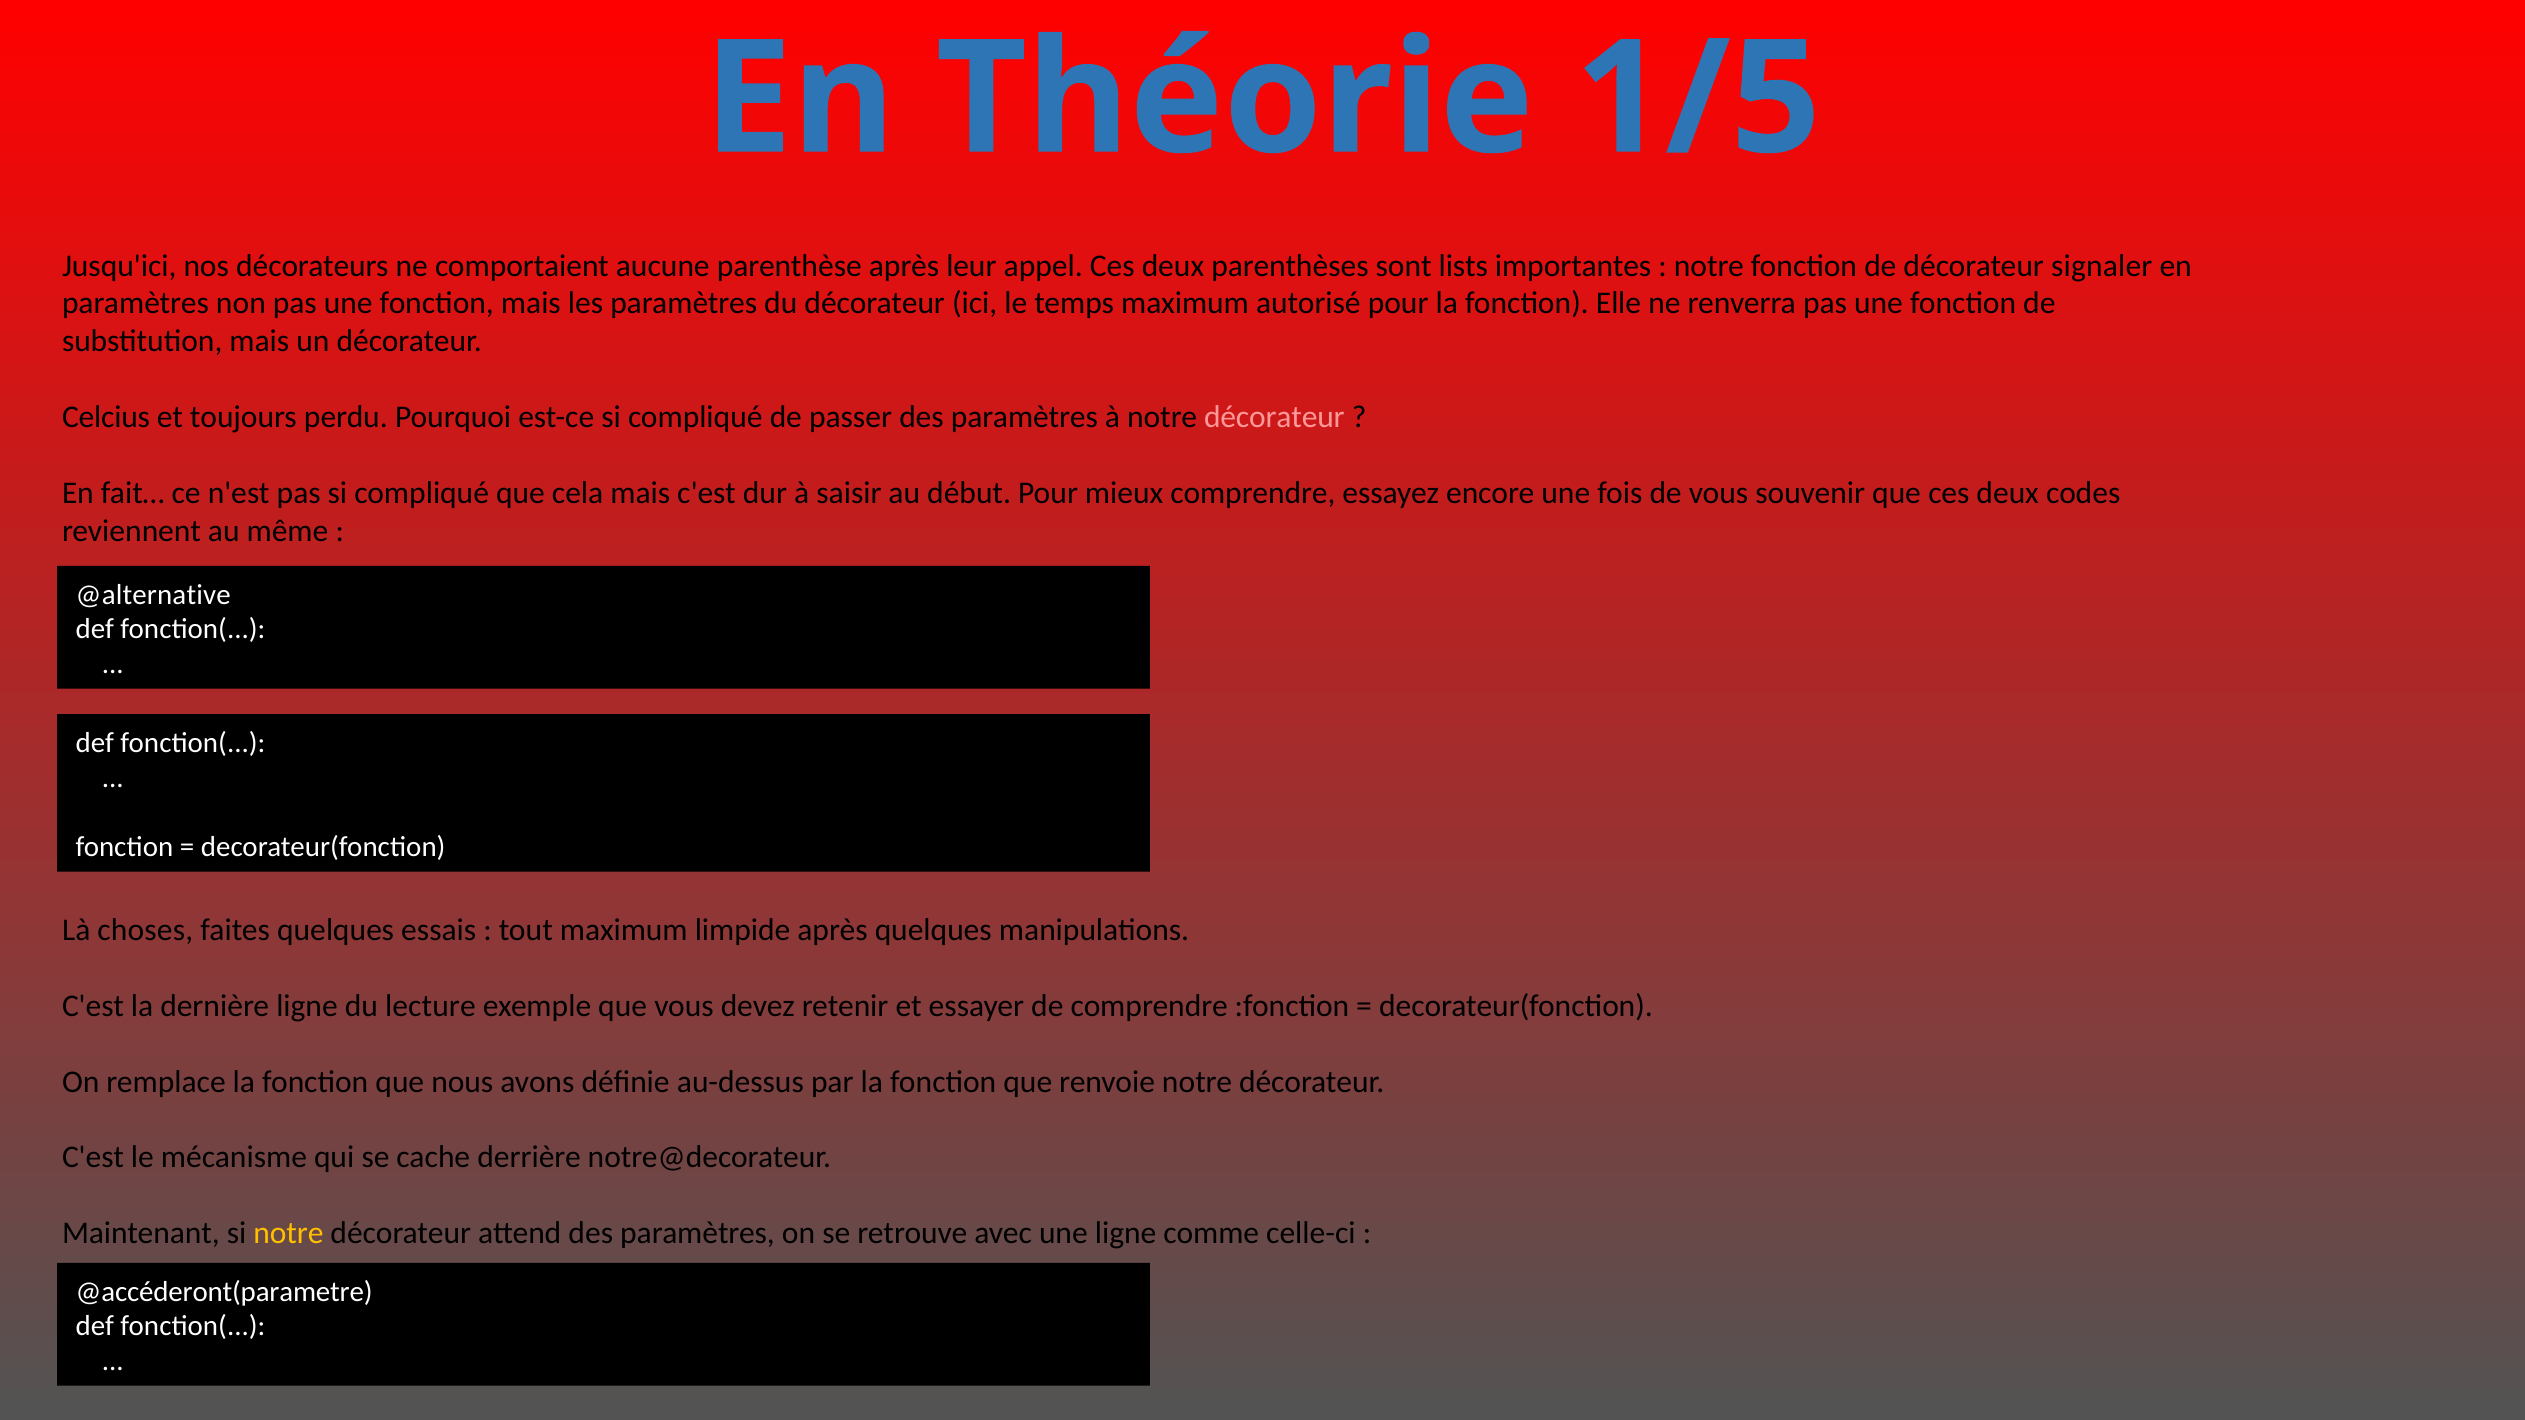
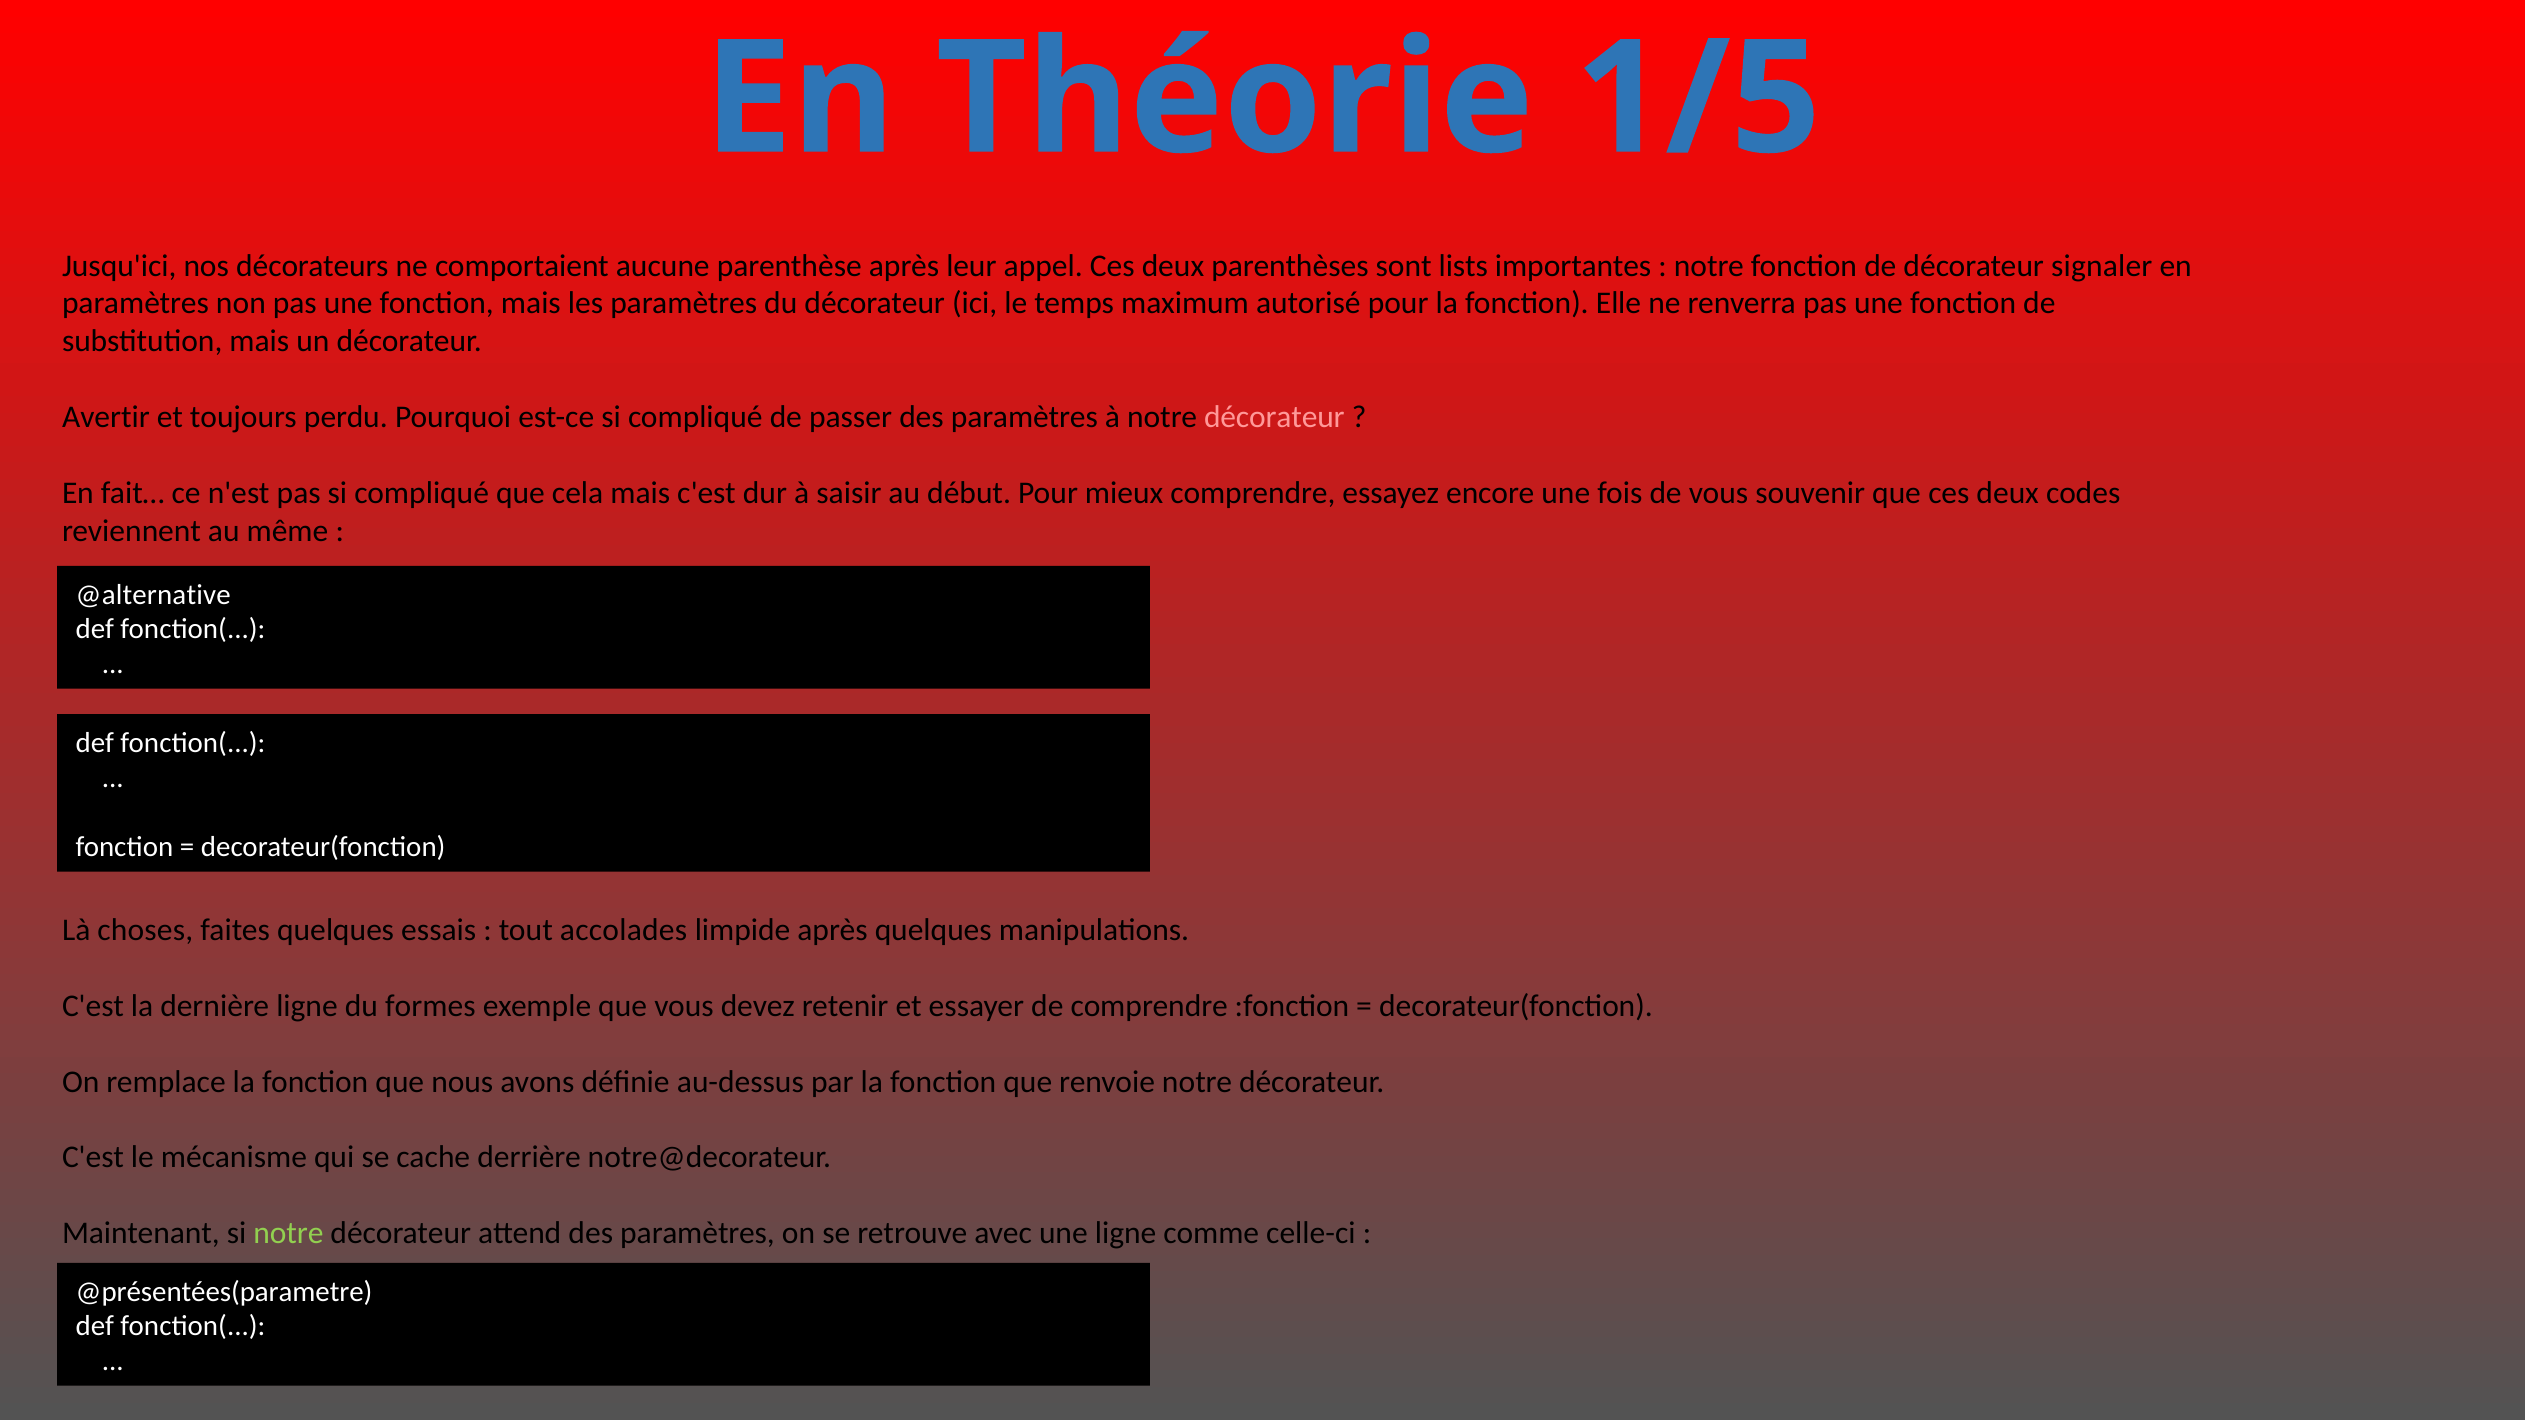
Celcius: Celcius -> Avertir
tout maximum: maximum -> accolades
lecture: lecture -> formes
notre at (288, 1233) colour: yellow -> light green
@accéderont(parametre: @accéderont(parametre -> @présentées(parametre
